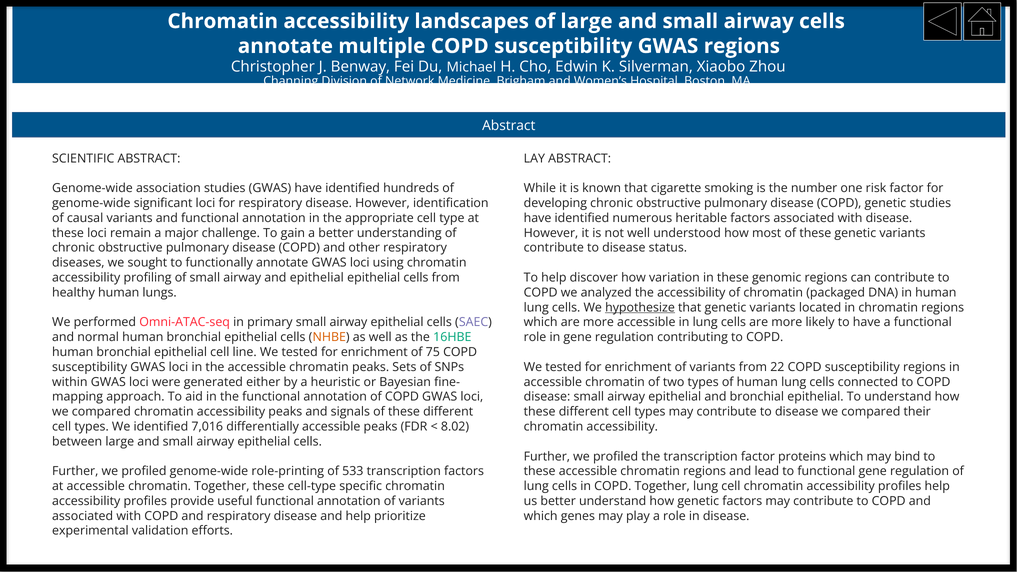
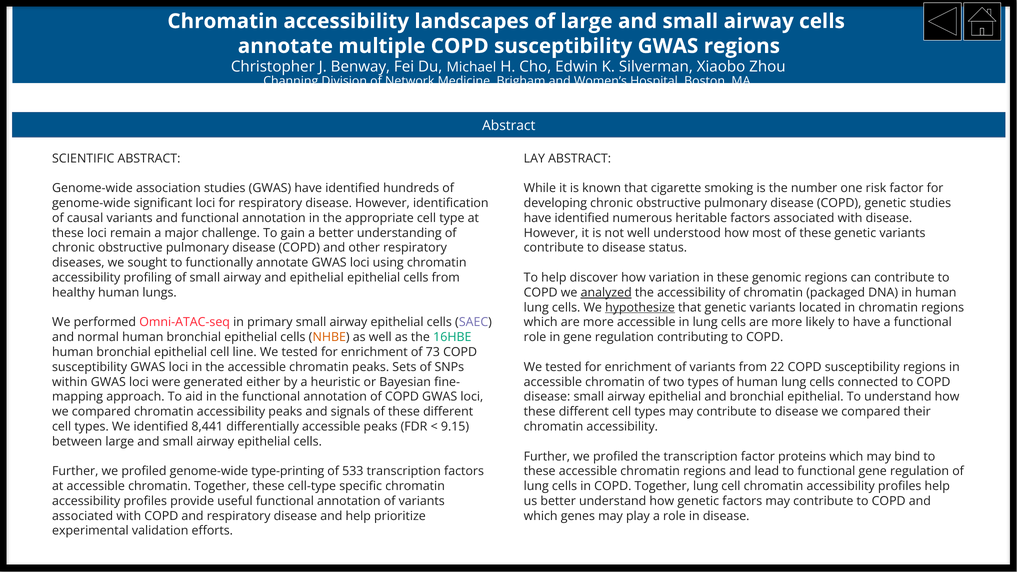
analyzed underline: none -> present
75: 75 -> 73
7,016: 7,016 -> 8,441
8.02: 8.02 -> 9.15
role-printing: role-printing -> type-printing
